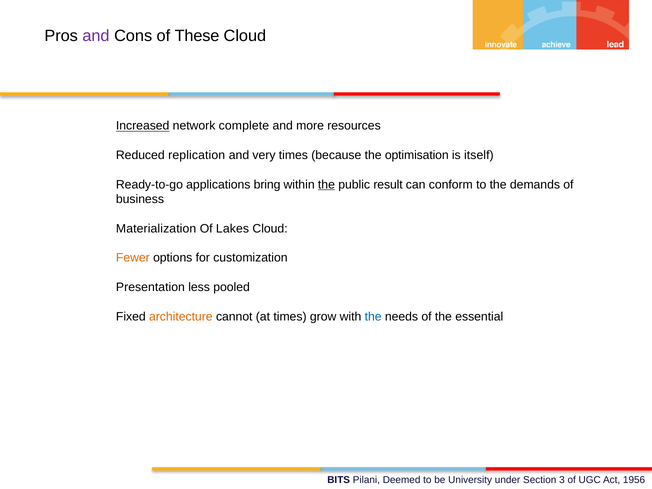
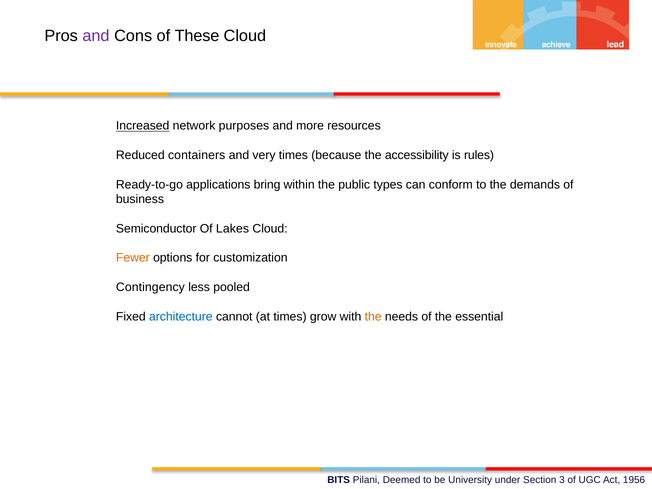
complete: complete -> purposes
replication: replication -> containers
optimisation: optimisation -> accessibility
itself: itself -> rules
the at (326, 185) underline: present -> none
result: result -> types
Materialization: Materialization -> Semiconductor
Presentation: Presentation -> Contingency
architecture colour: orange -> blue
the at (373, 317) colour: blue -> orange
